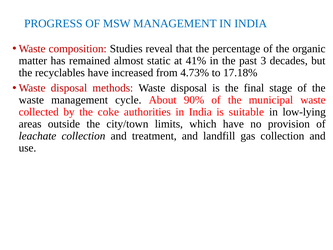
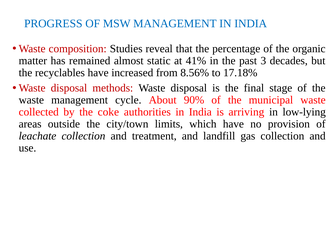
4.73%: 4.73% -> 8.56%
suitable: suitable -> arriving
